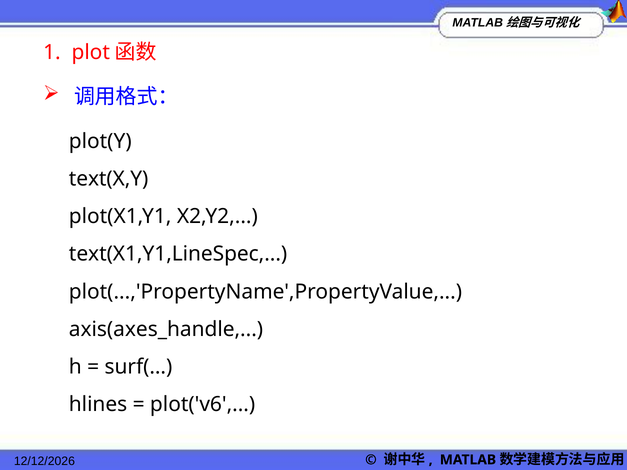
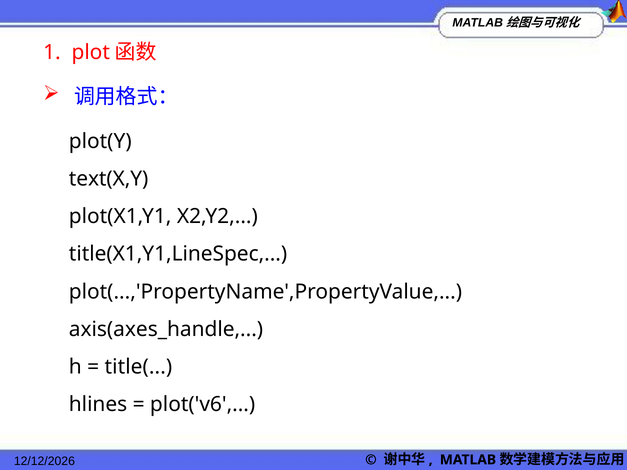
text(X1,Y1,LineSpec: text(X1,Y1,LineSpec -> title(X1,Y1,LineSpec
surf(: surf( -> title(
